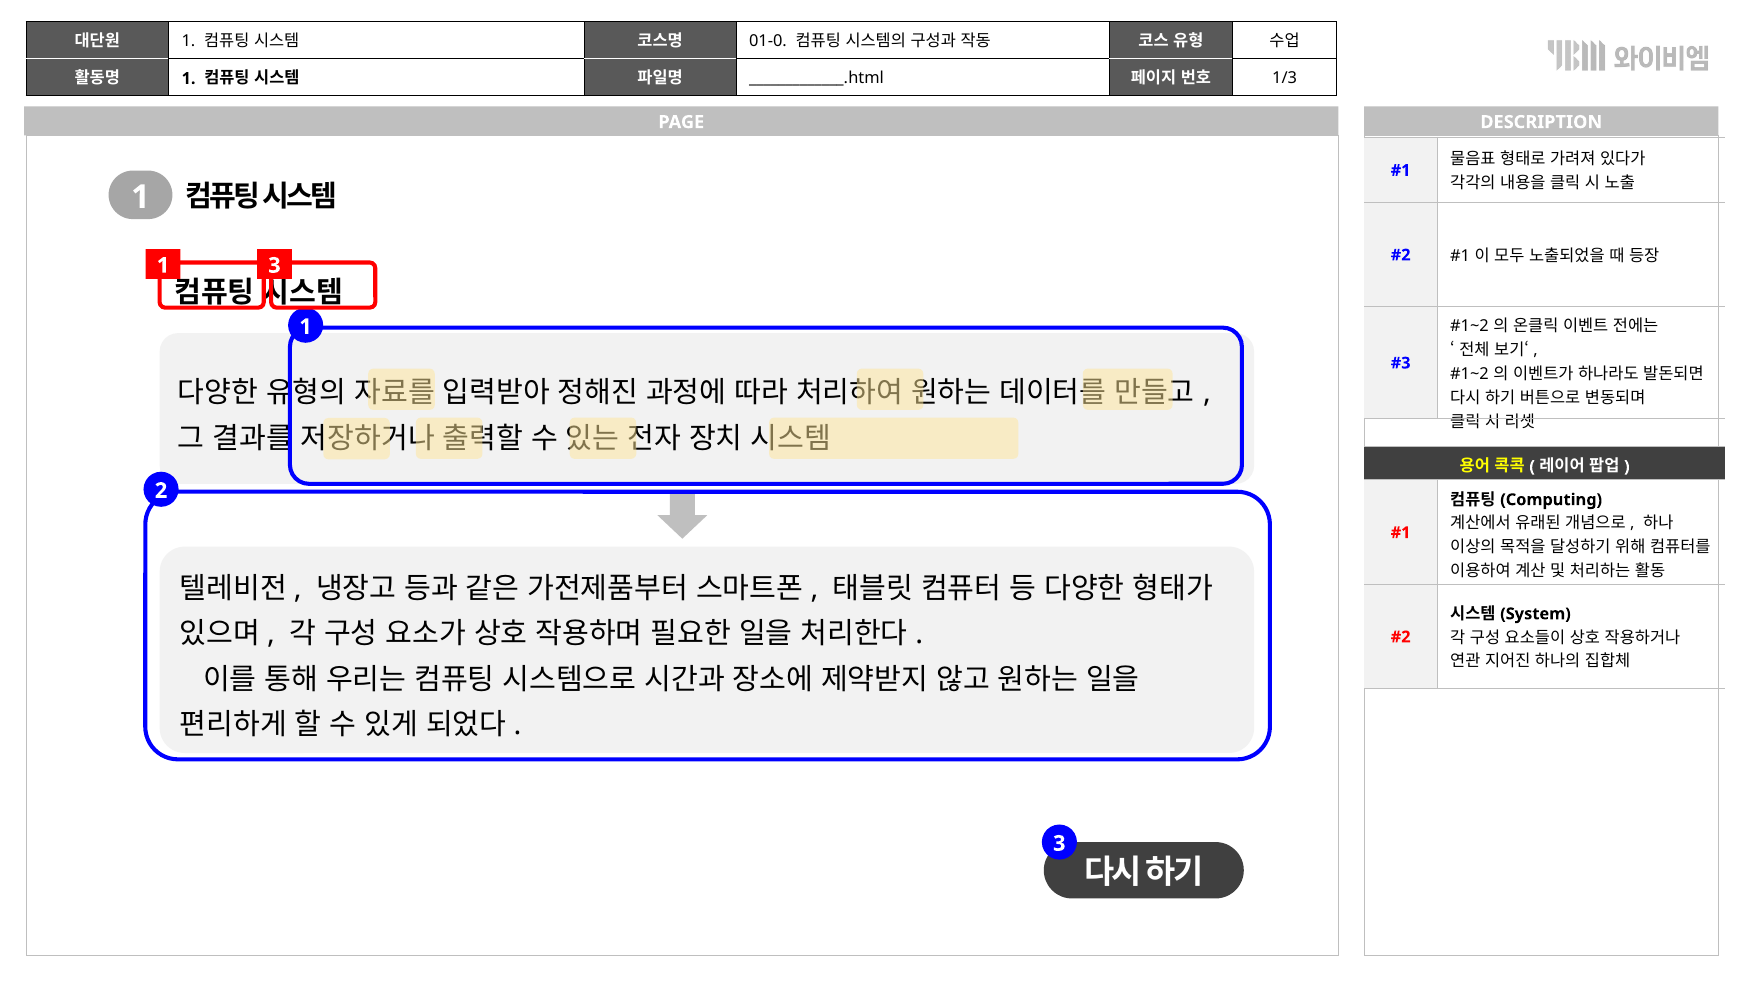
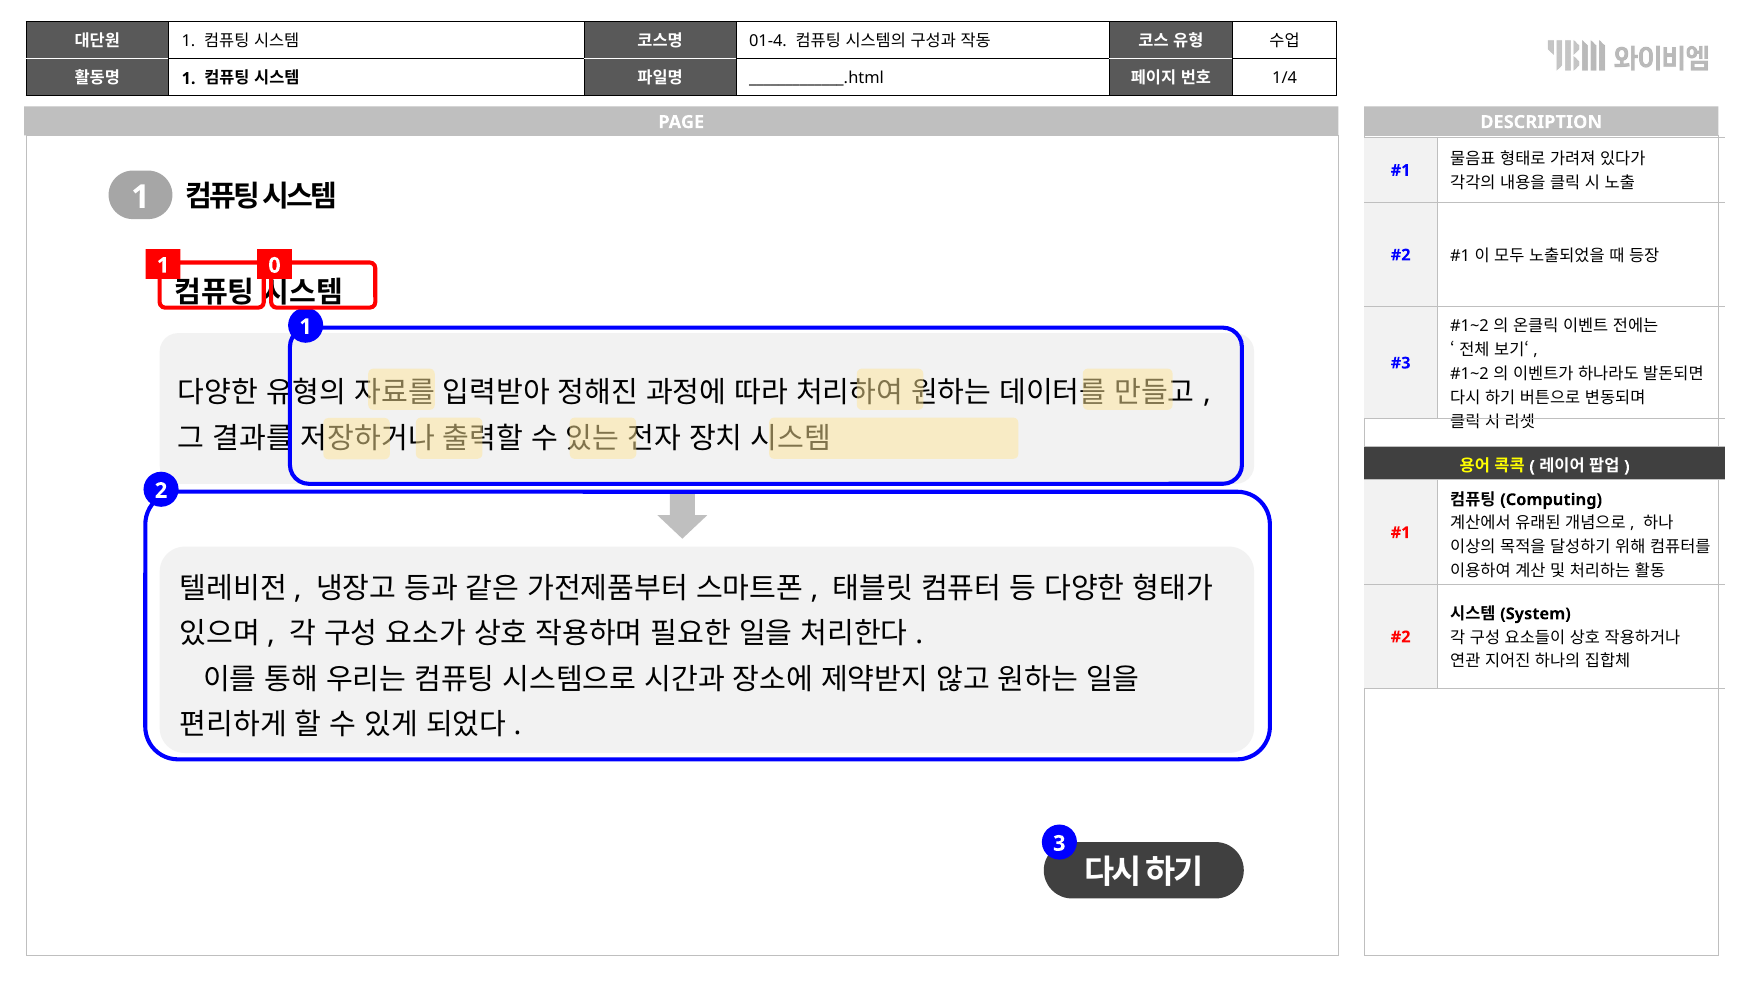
01-0: 01-0 -> 01-4
1/3: 1/3 -> 1/4
1 3: 3 -> 0
